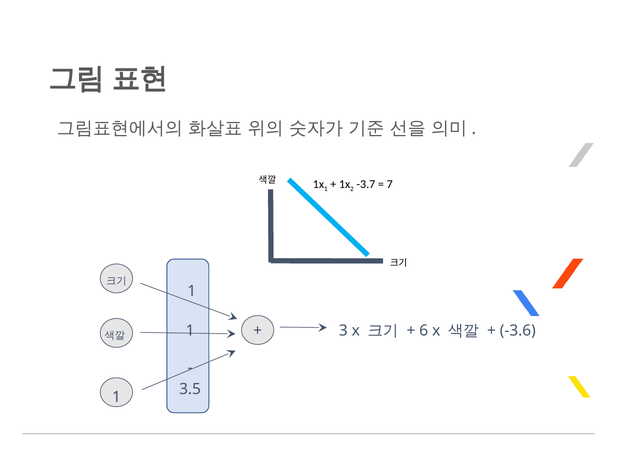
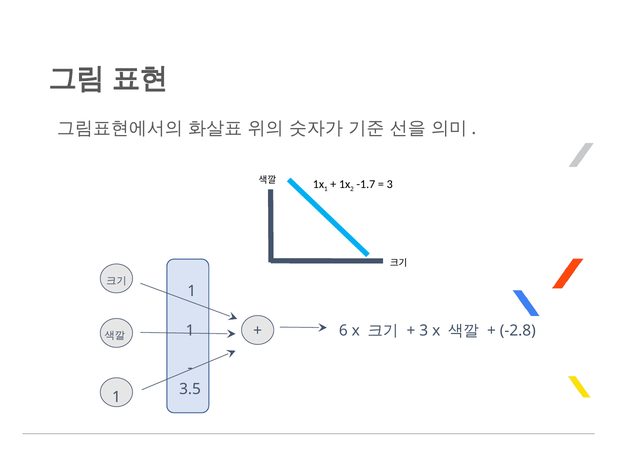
-3.7: -3.7 -> -1.7
7 at (390, 184): 7 -> 3
3: 3 -> 6
6 at (424, 330): 6 -> 3
-3.6: -3.6 -> -2.8
